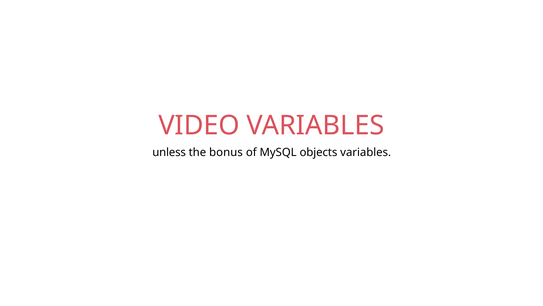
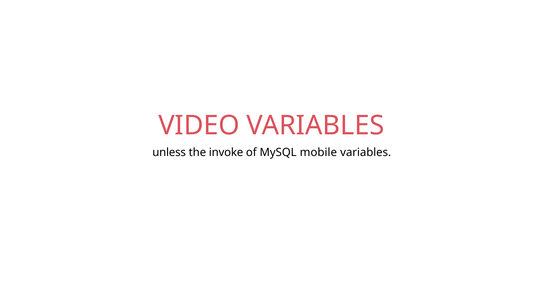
bonus: bonus -> invoke
objects: objects -> mobile
